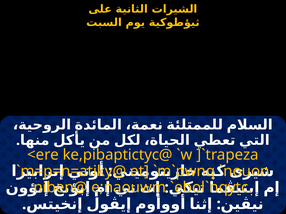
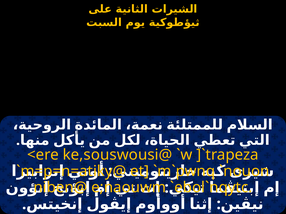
ke,pibaptictyc@: ke,pibaptictyc@ -> ke,souswousi@
